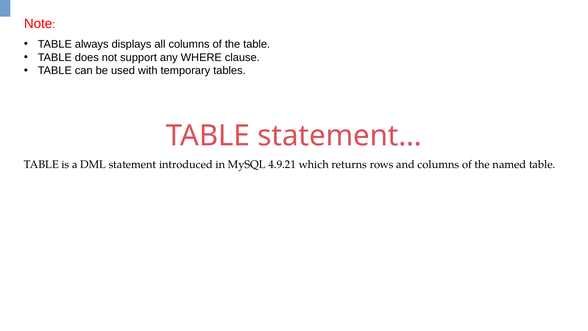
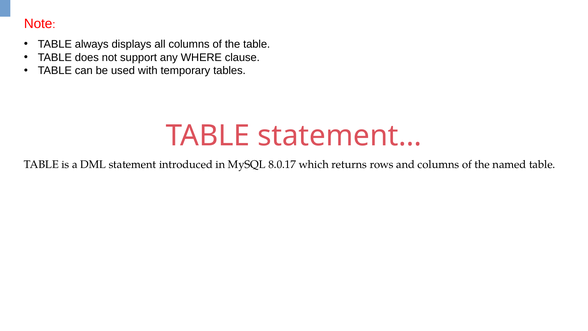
4.9.21: 4.9.21 -> 8.0.17
